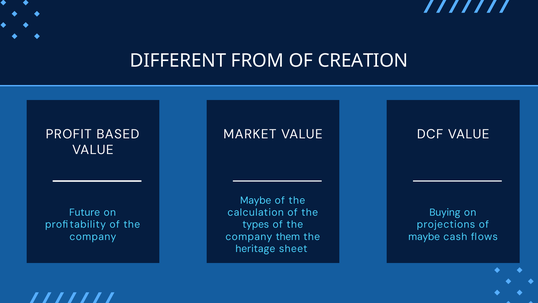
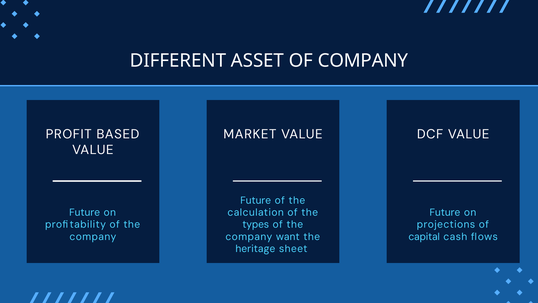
FROM: FROM -> ASSET
OF CREATION: CREATION -> COMPANY
Maybe at (256, 200): Maybe -> Future
Buying at (445, 212): Buying -> Future
maybe at (424, 236): maybe -> capital
them: them -> want
